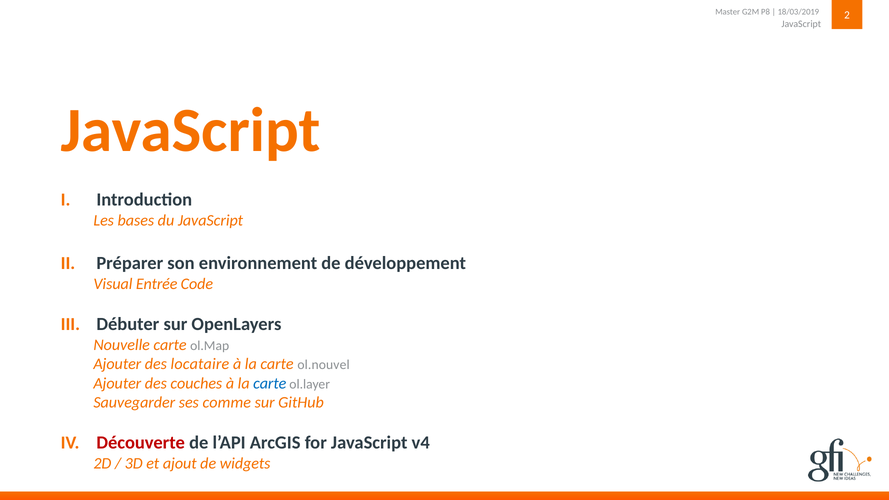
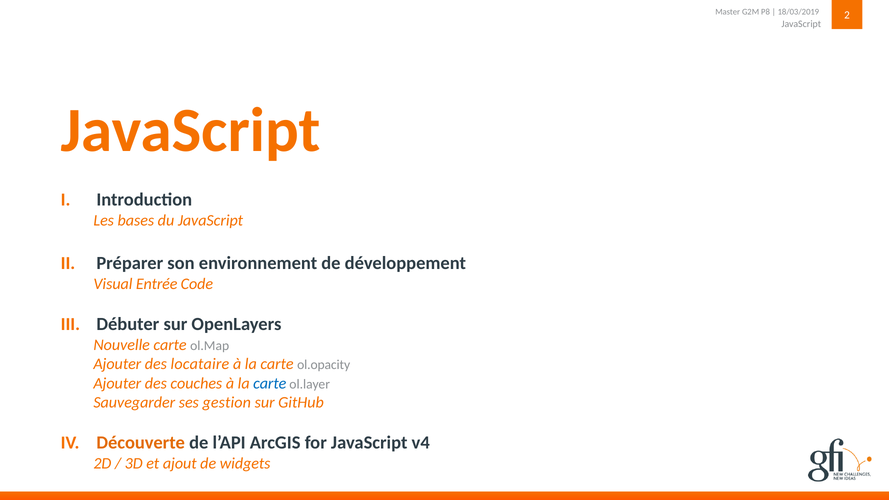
ol.nouvel: ol.nouvel -> ol.opacity
comme: comme -> gestion
Découverte colour: red -> orange
